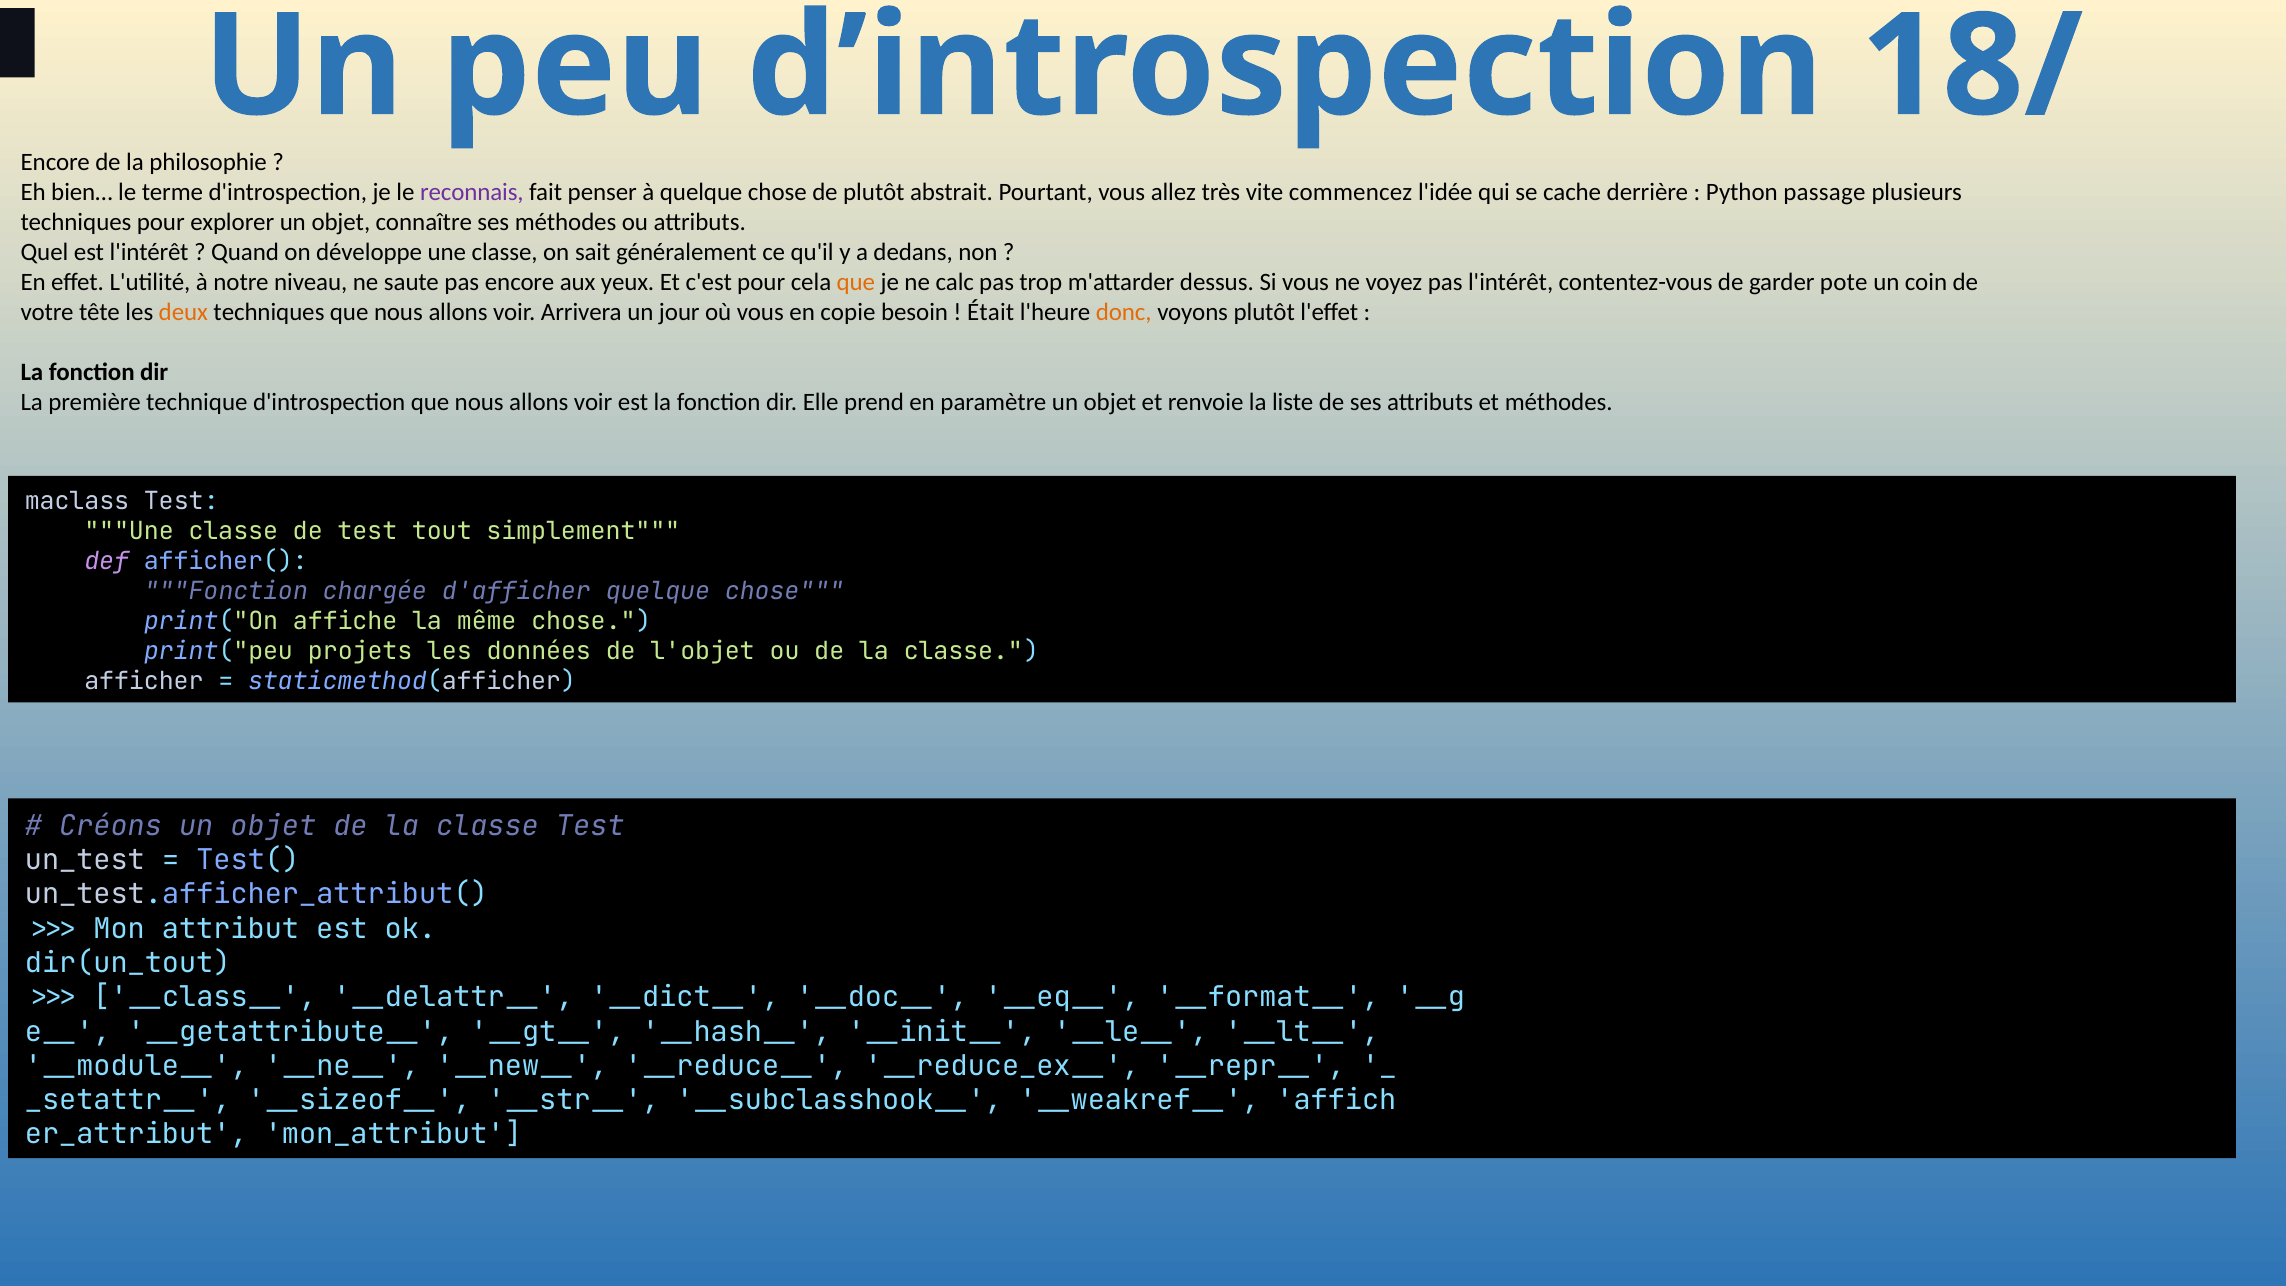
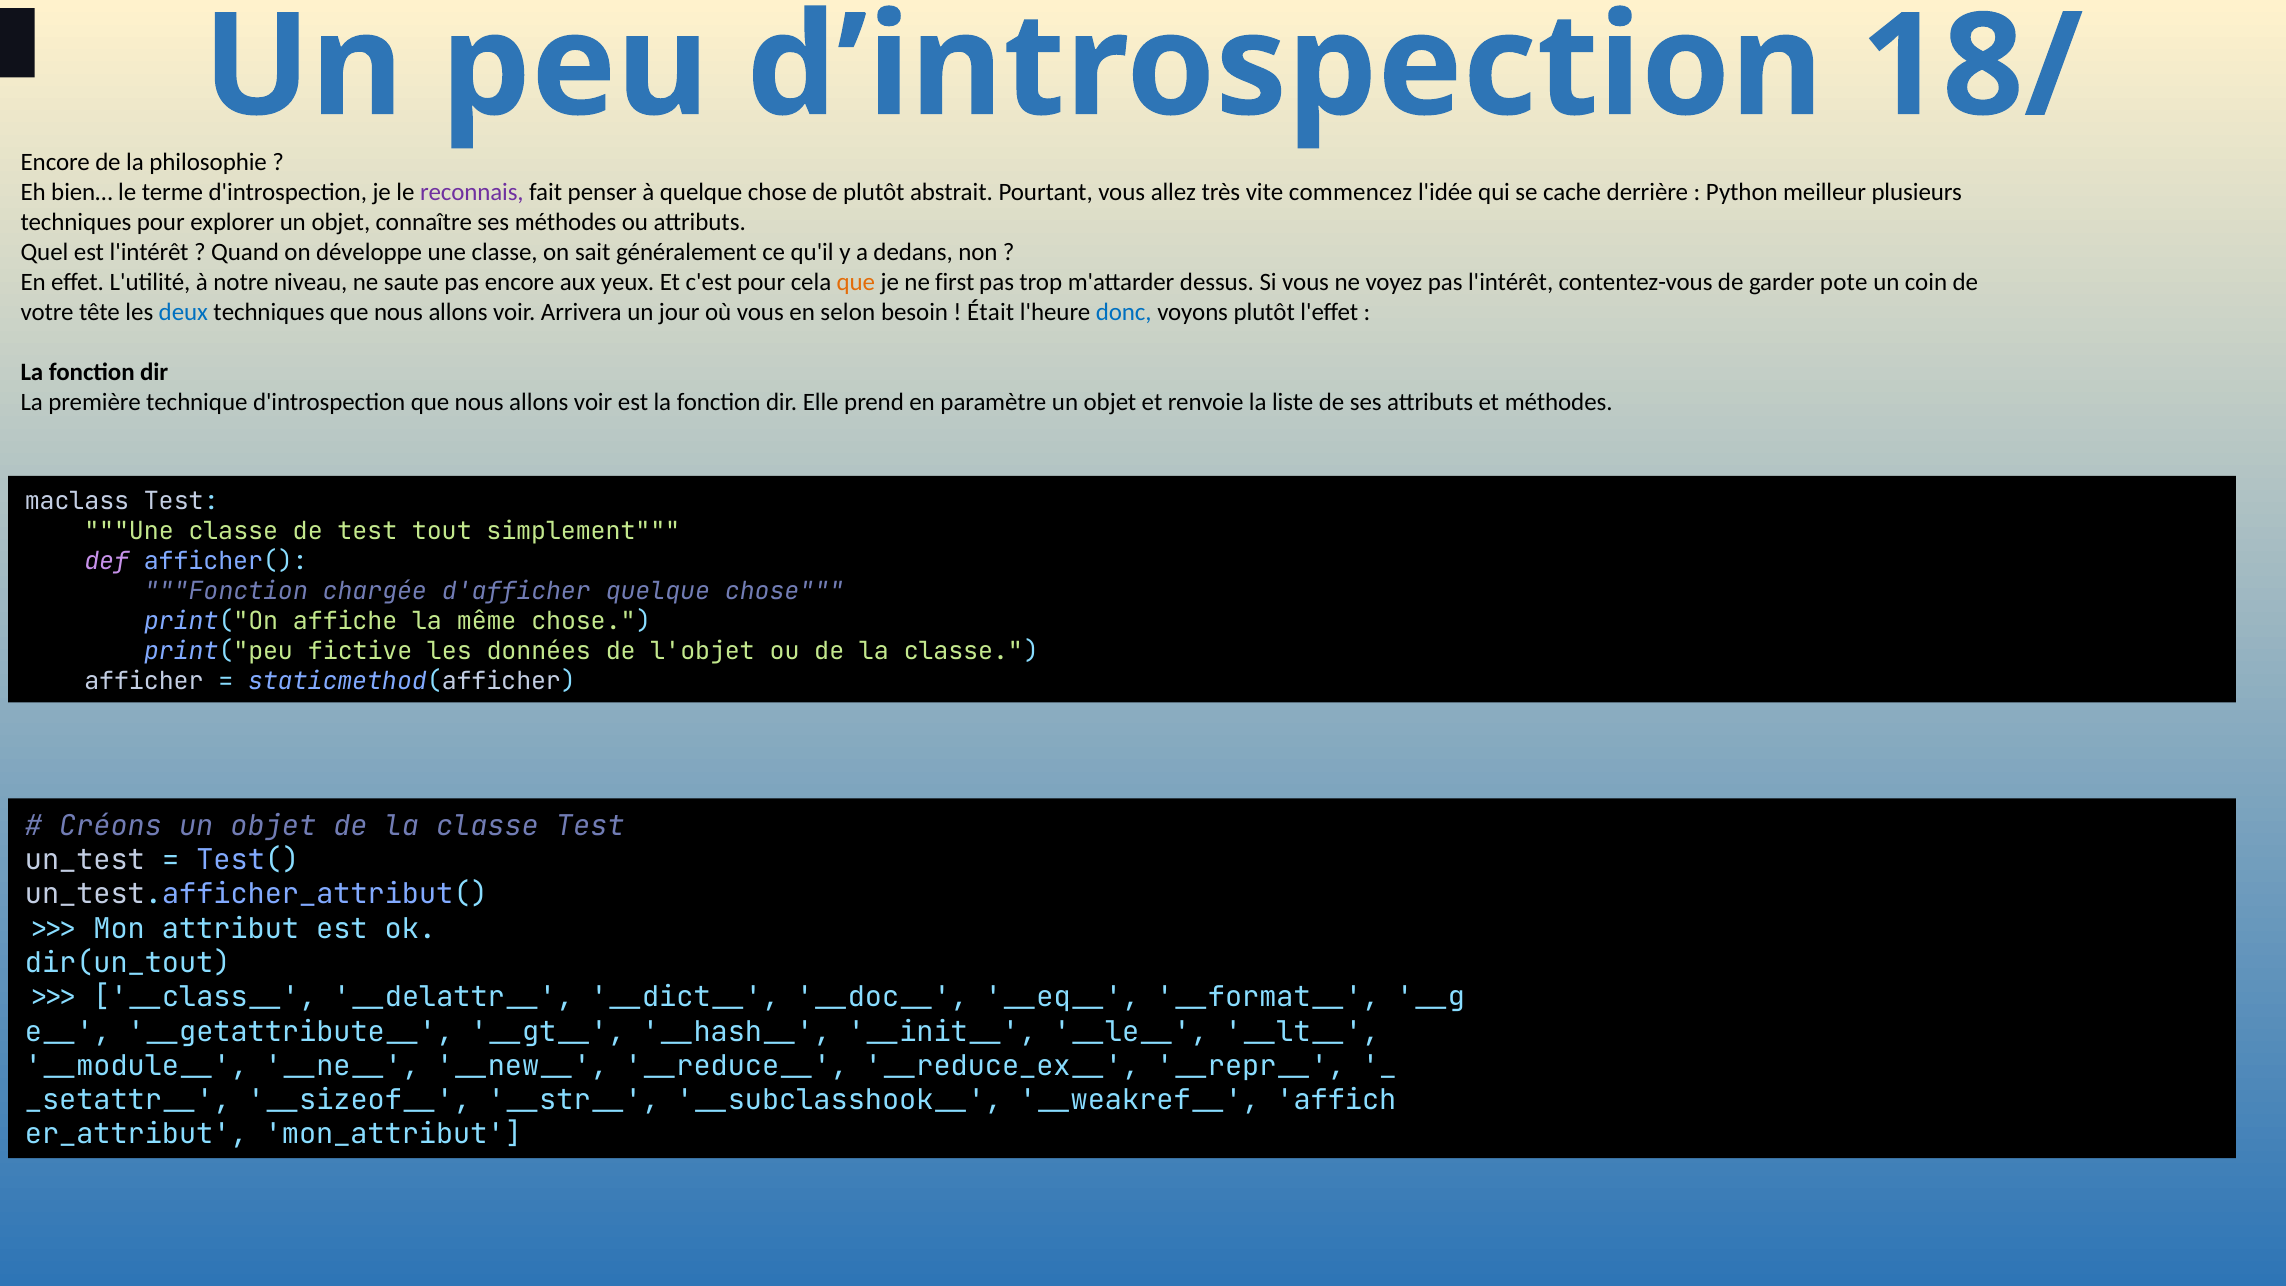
passage: passage -> meilleur
calc: calc -> first
deux colour: orange -> blue
copie: copie -> selon
donc colour: orange -> blue
projets: projets -> fictive
